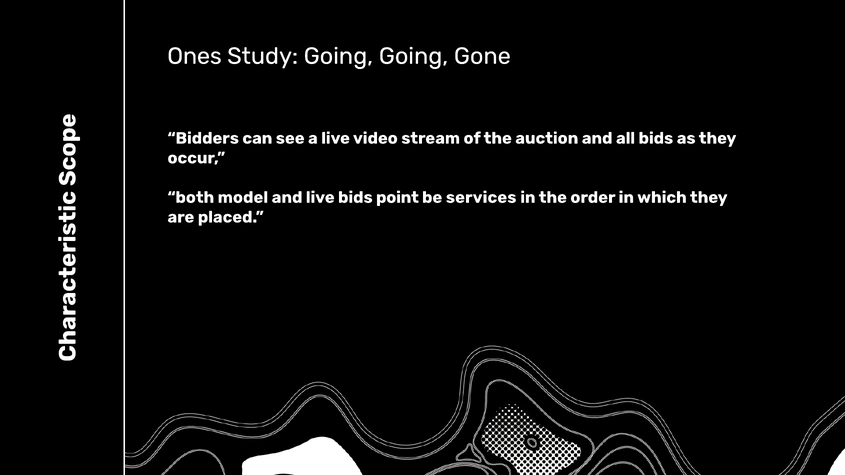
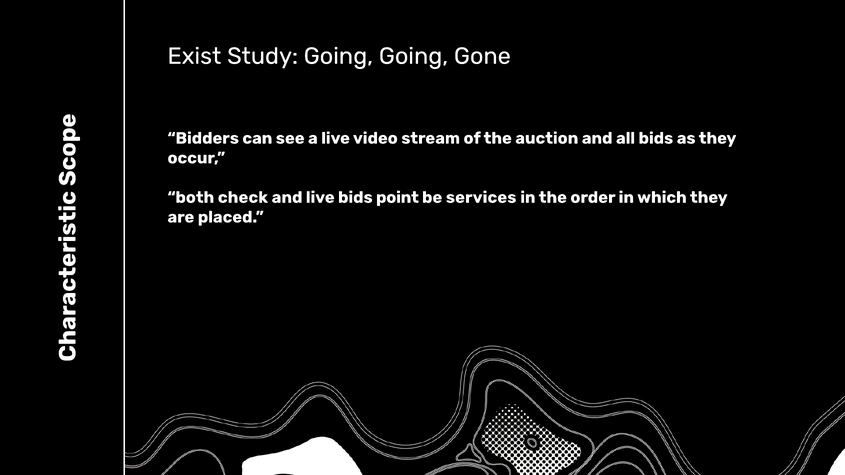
Ones: Ones -> Exist
model: model -> check
